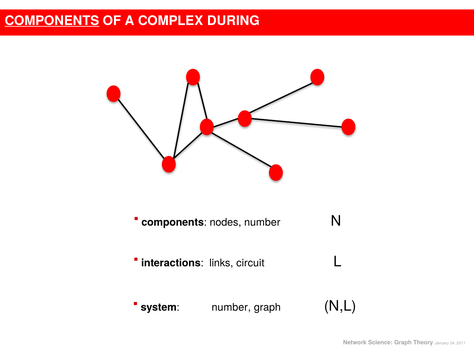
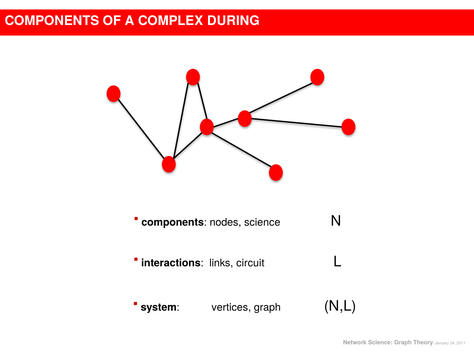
COMPONENTS at (52, 21) underline: present -> none
nodes number: number -> science
system number: number -> vertices
